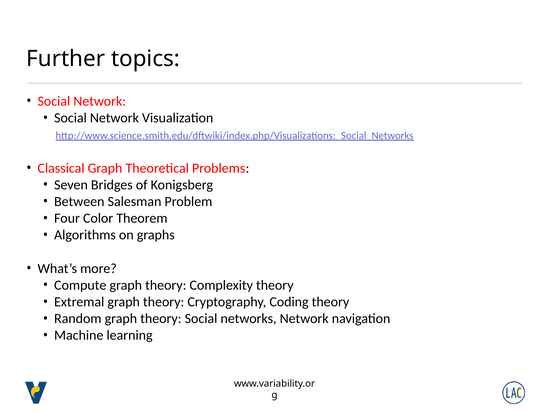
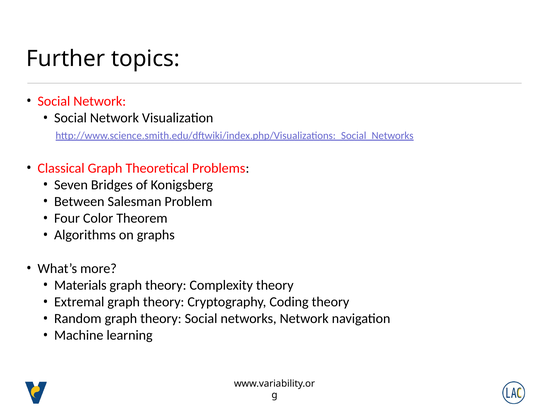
Compute: Compute -> Materials
